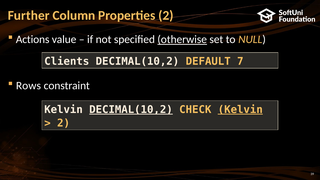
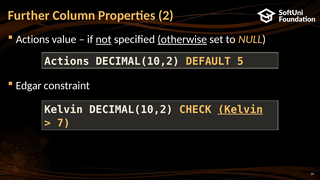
not underline: none -> present
Clients at (67, 61): Clients -> Actions
7: 7 -> 5
Rows: Rows -> Edgar
DECIMAL(10,2 at (131, 110) underline: present -> none
2 at (64, 123): 2 -> 7
